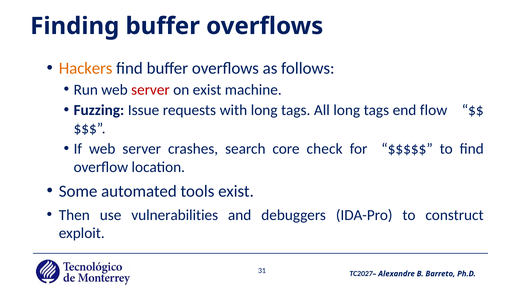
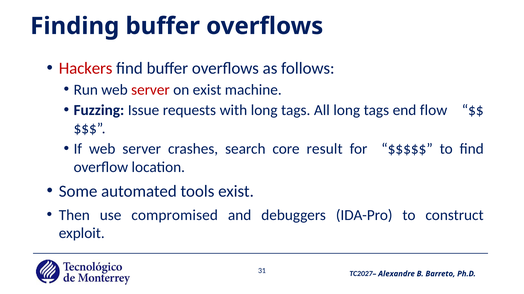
Hackers colour: orange -> red
check: check -> result
vulnerabilities: vulnerabilities -> compromised
